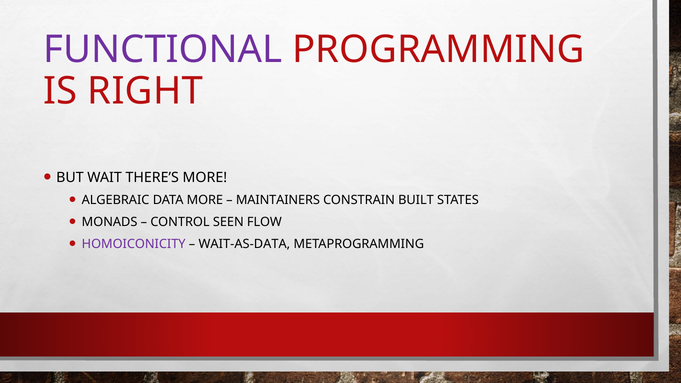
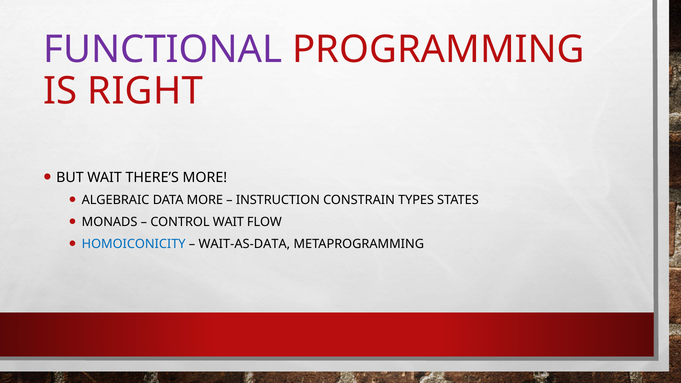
MAINTAINERS: MAINTAINERS -> INSTRUCTION
BUILT: BUILT -> TYPES
CONTROL SEEN: SEEN -> WAIT
HOMOICONICITY colour: purple -> blue
